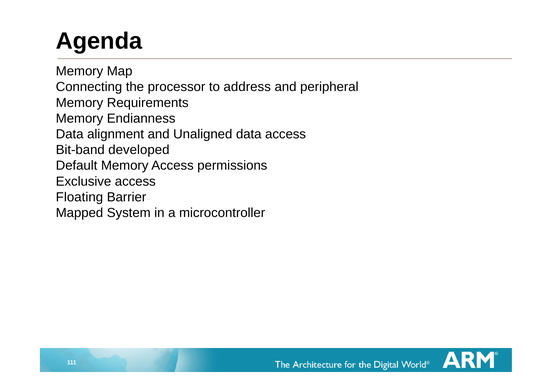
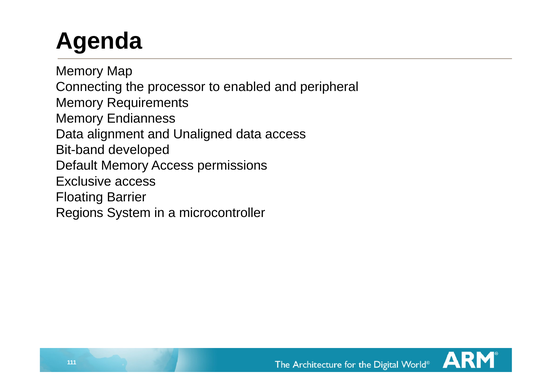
address: address -> enabled
Mapped: Mapped -> Regions
